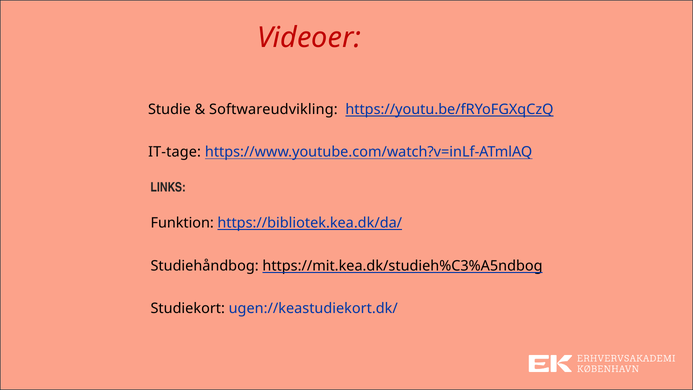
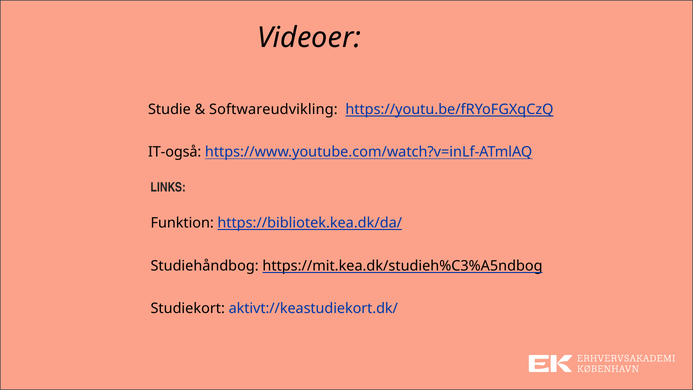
Videoer colour: red -> black
IT-tage: IT-tage -> IT-også
ugen://keastudiekort.dk/: ugen://keastudiekort.dk/ -> aktivt://keastudiekort.dk/
